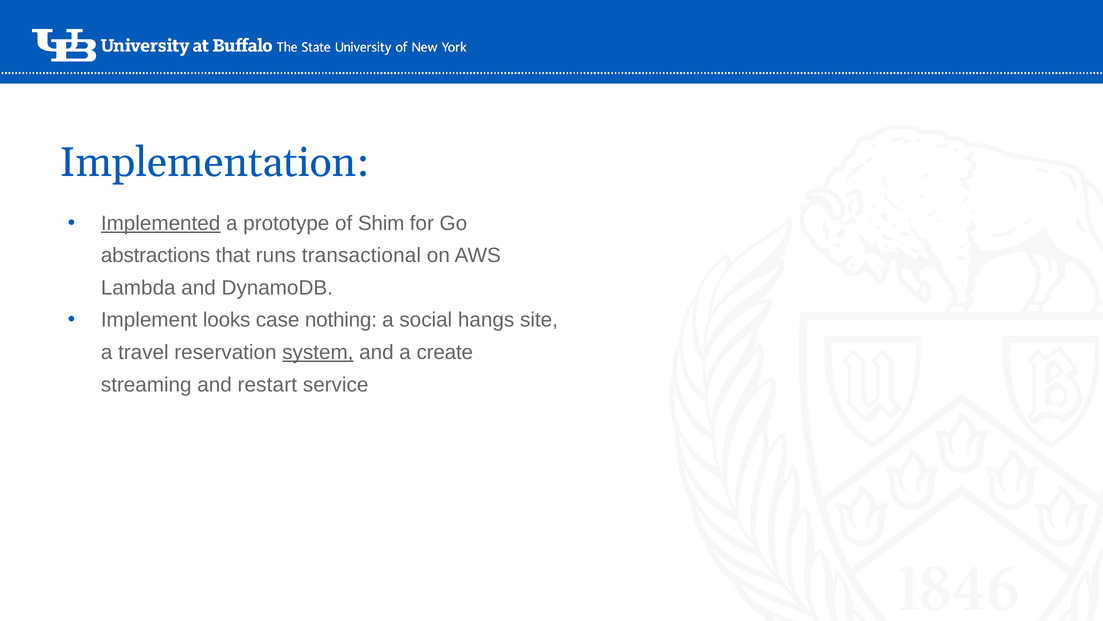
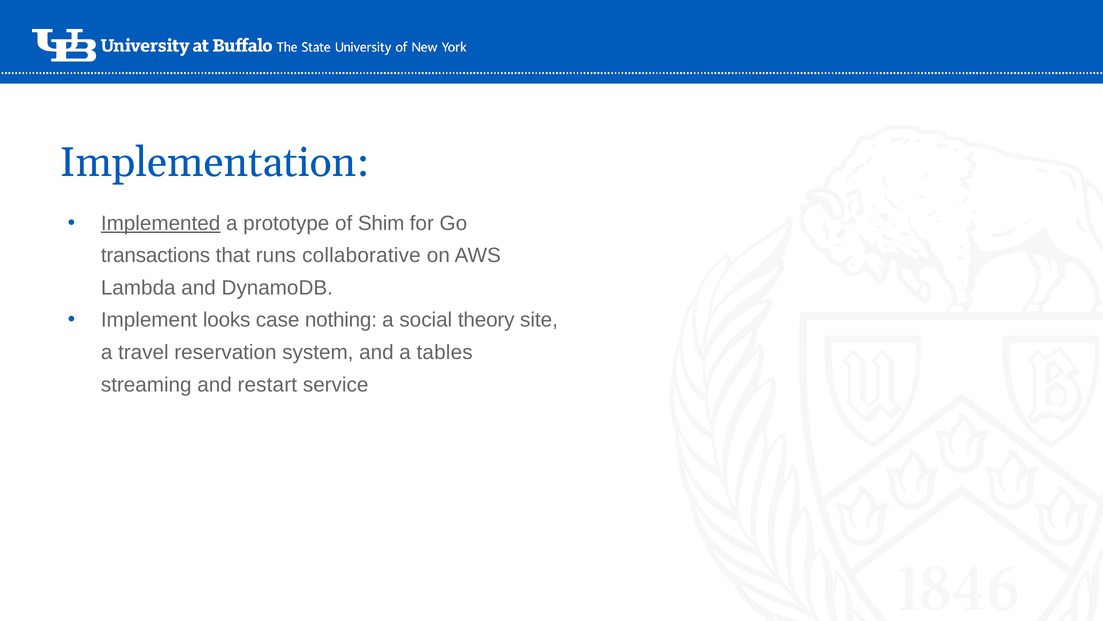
abstractions: abstractions -> transactions
transactional: transactional -> collaborative
hangs: hangs -> theory
system underline: present -> none
create: create -> tables
